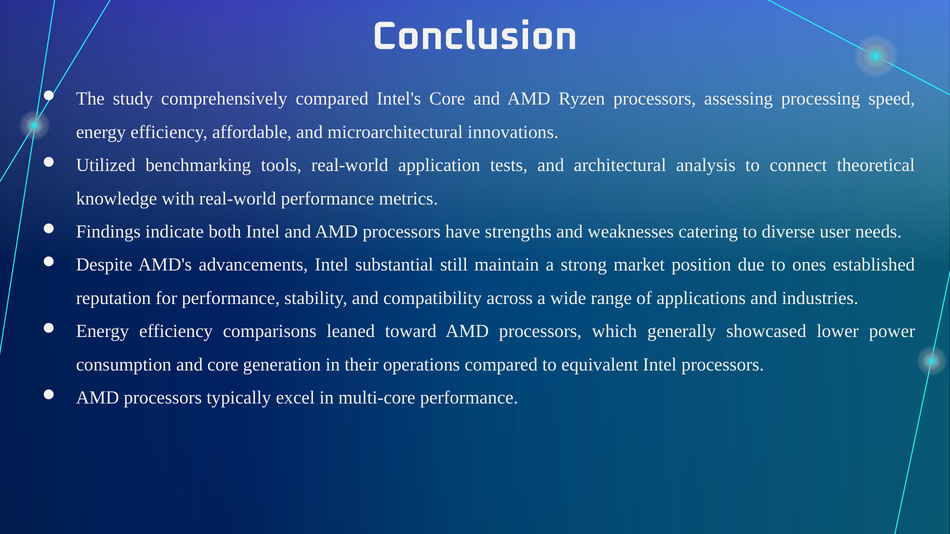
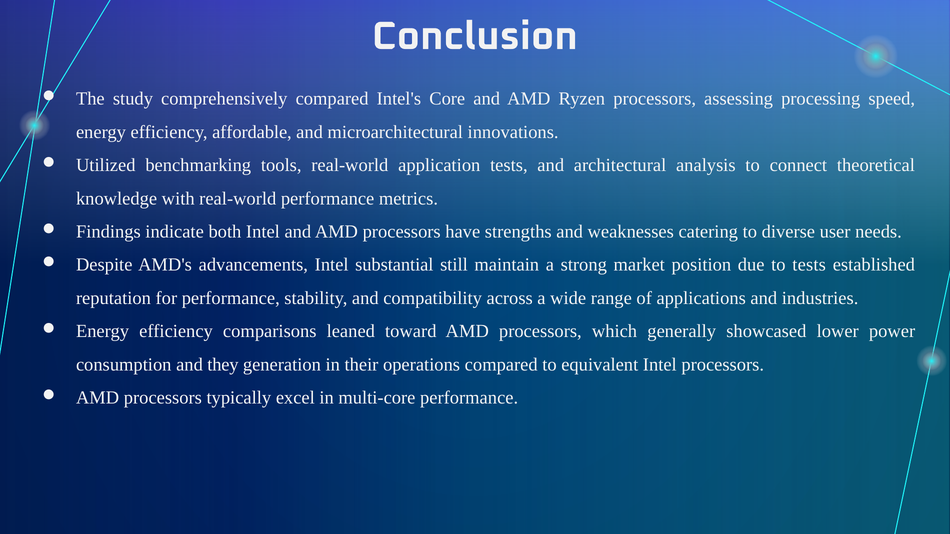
to ones: ones -> tests
and core: core -> they
